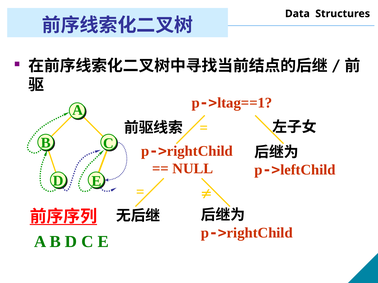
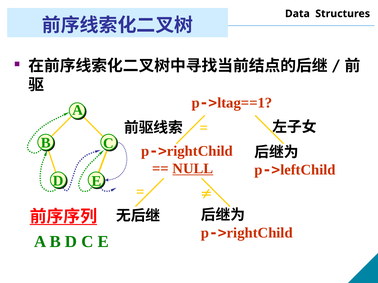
NULL underline: none -> present
